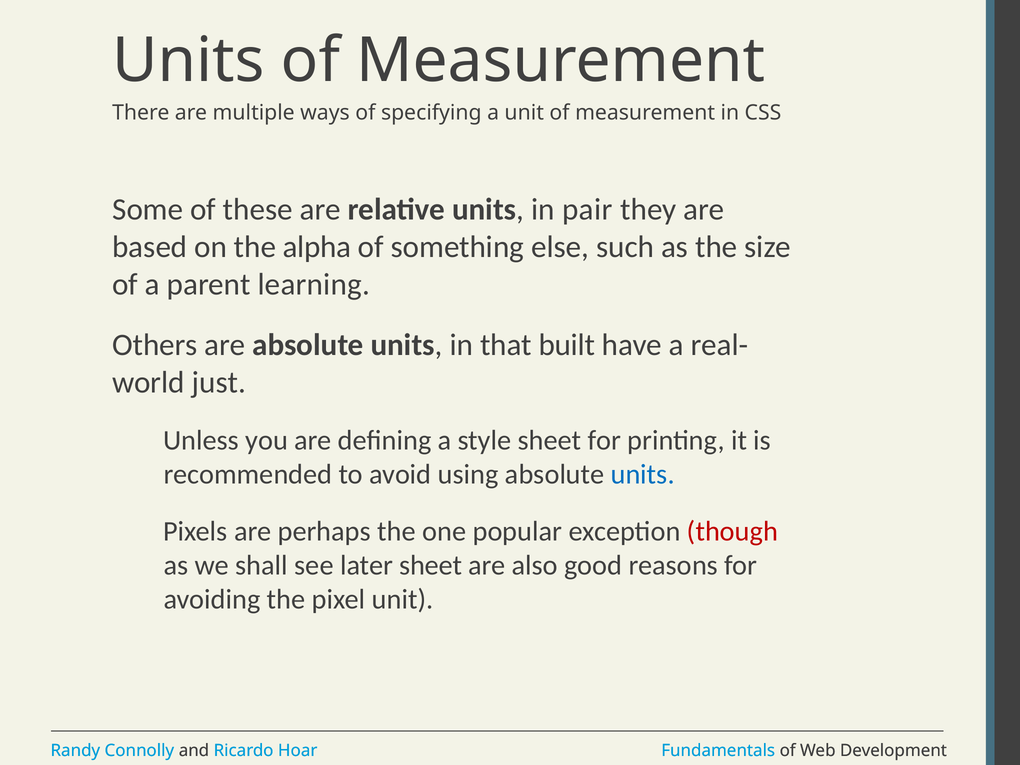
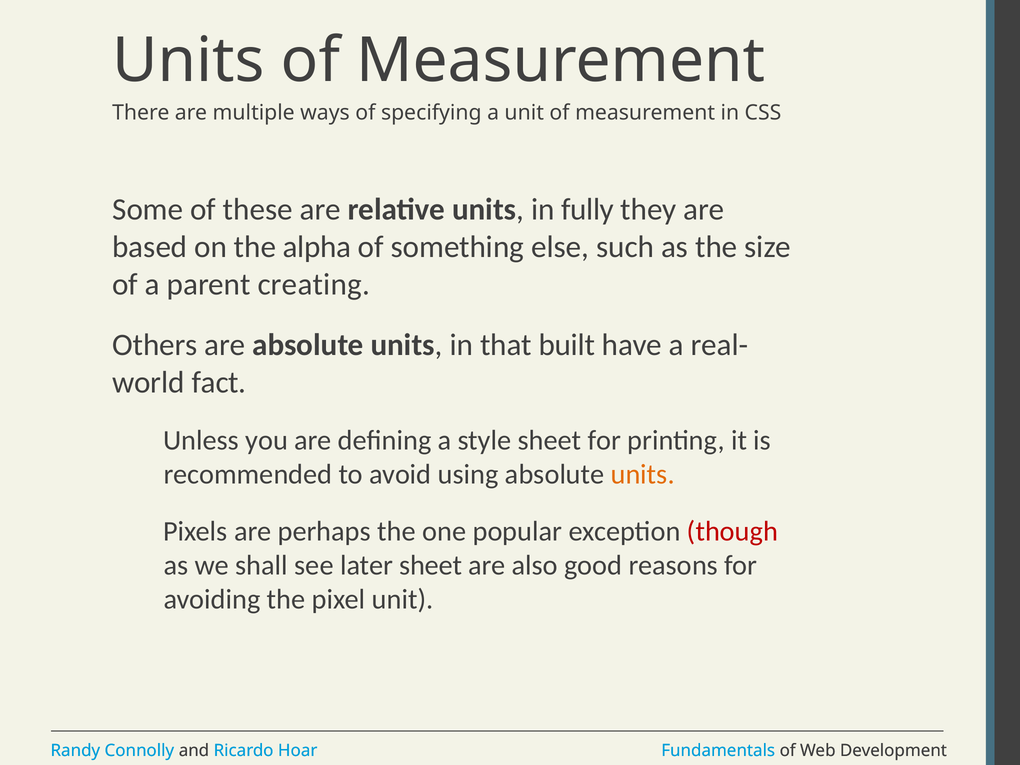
pair: pair -> fully
learning: learning -> creating
just: just -> fact
units at (643, 475) colour: blue -> orange
